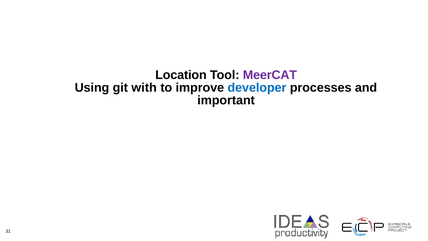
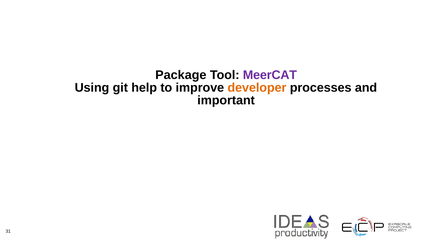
Location: Location -> Package
with: with -> help
developer colour: blue -> orange
